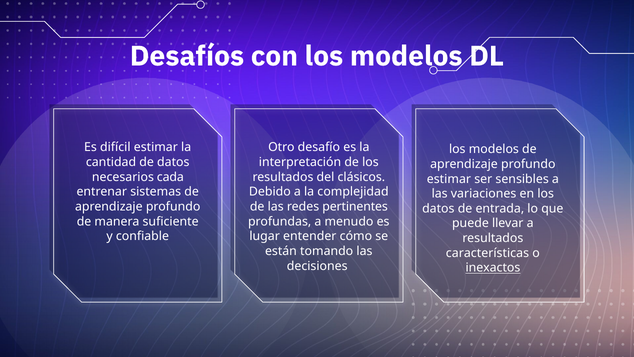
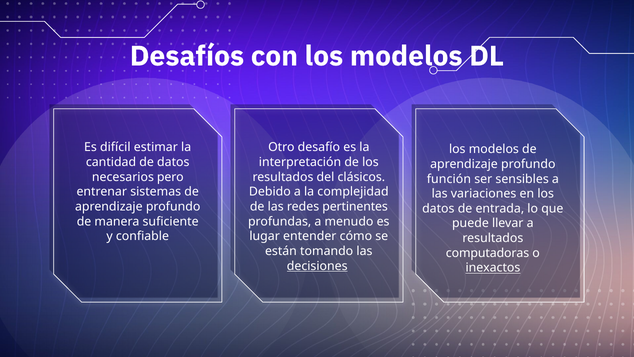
cada: cada -> pero
estimar at (449, 179): estimar -> función
características: características -> computadoras
decisiones underline: none -> present
